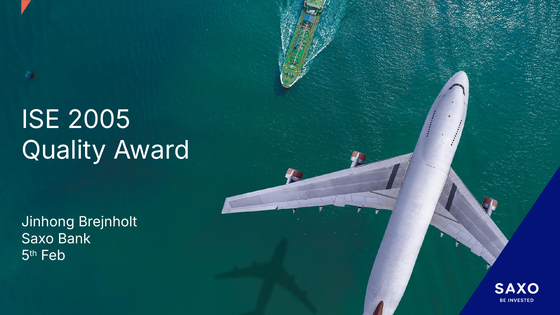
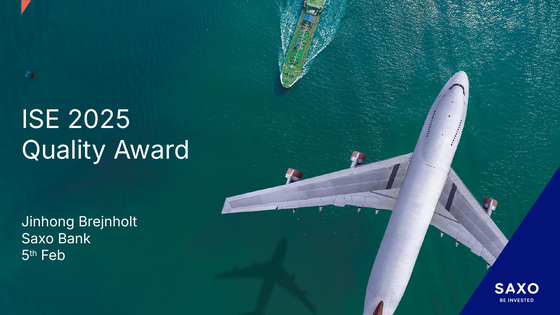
2005: 2005 -> 2025
